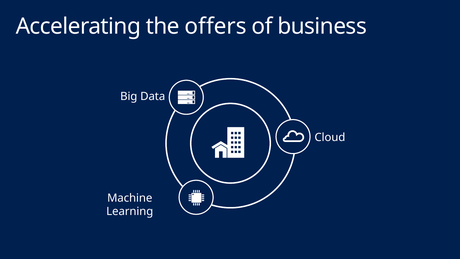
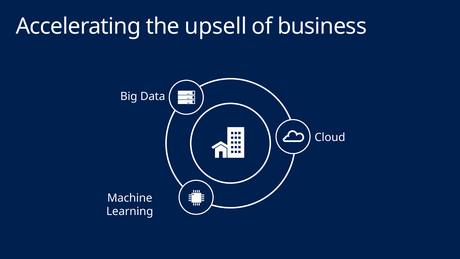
offers: offers -> upsell
